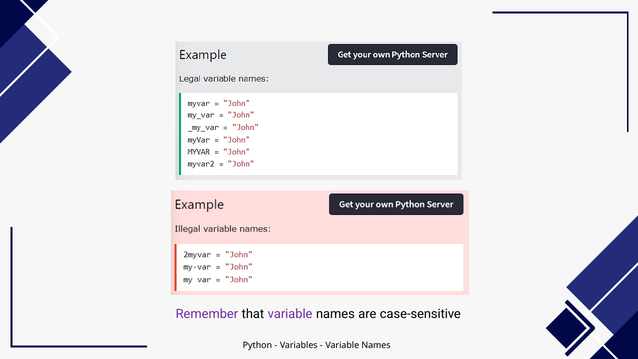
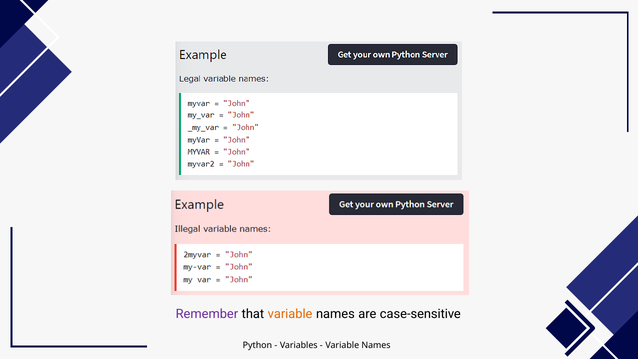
variable at (290, 314) colour: purple -> orange
